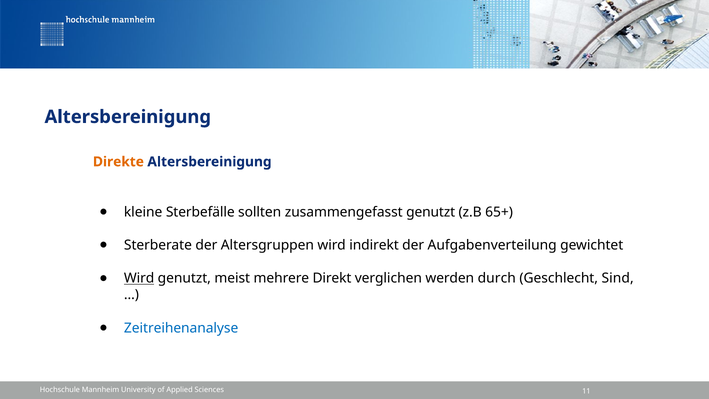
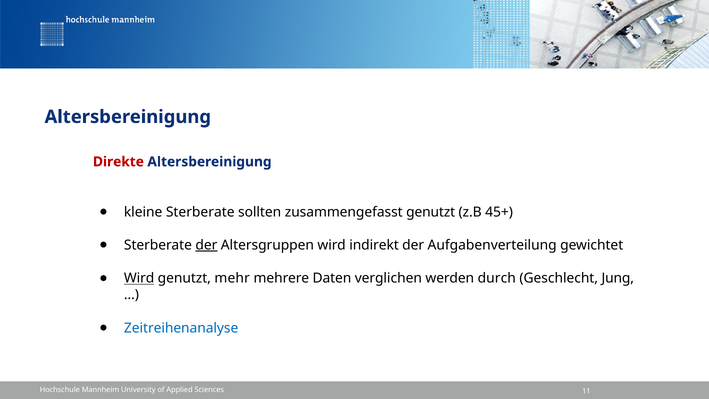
Direkte colour: orange -> red
kleine Sterbefälle: Sterbefälle -> Sterberate
65+: 65+ -> 45+
der at (206, 245) underline: none -> present
meist: meist -> mehr
Direkt: Direkt -> Daten
Sind: Sind -> Jung
